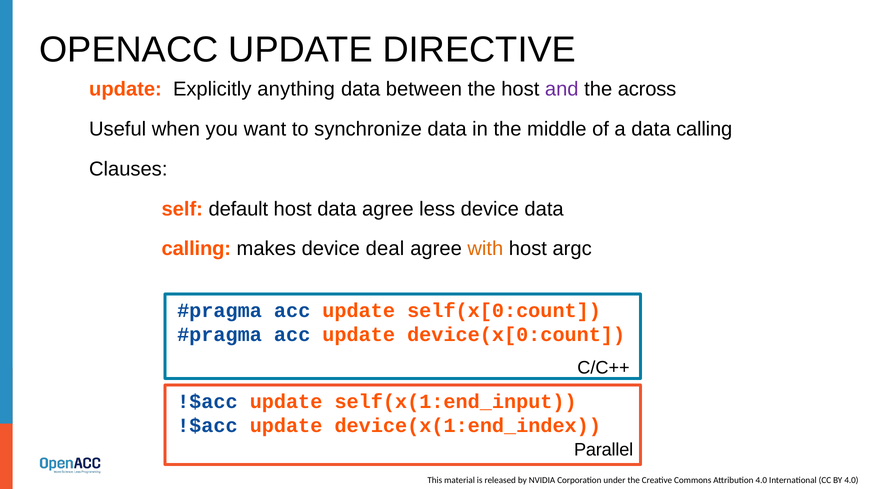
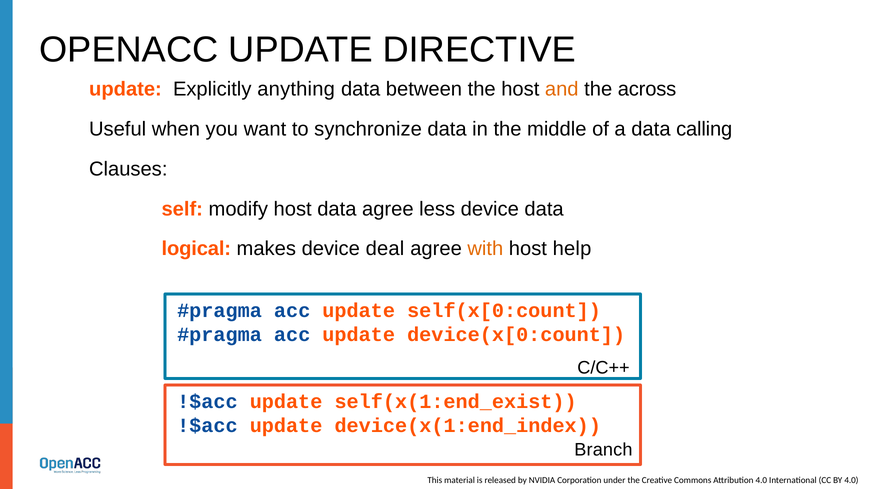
and colour: purple -> orange
default: default -> modify
calling at (196, 249): calling -> logical
argc: argc -> help
self(x(1:end_input: self(x(1:end_input -> self(x(1:end_exist
Parallel: Parallel -> Branch
